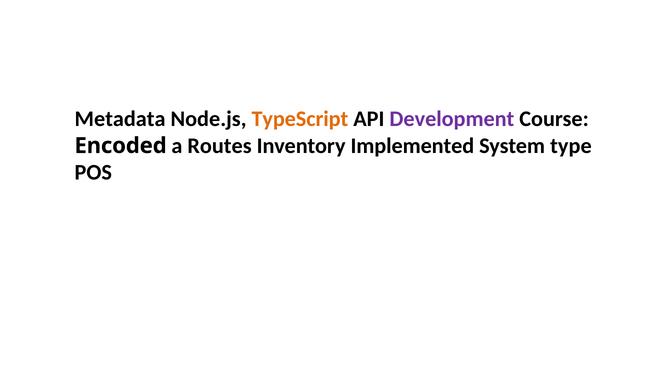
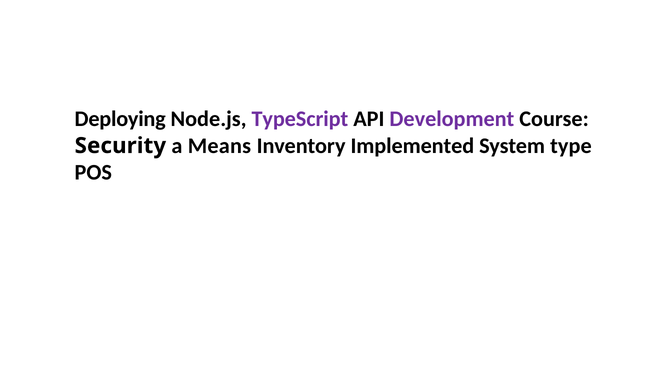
Metadata: Metadata -> Deploying
TypeScript colour: orange -> purple
Encoded: Encoded -> Security
Routes: Routes -> Means
